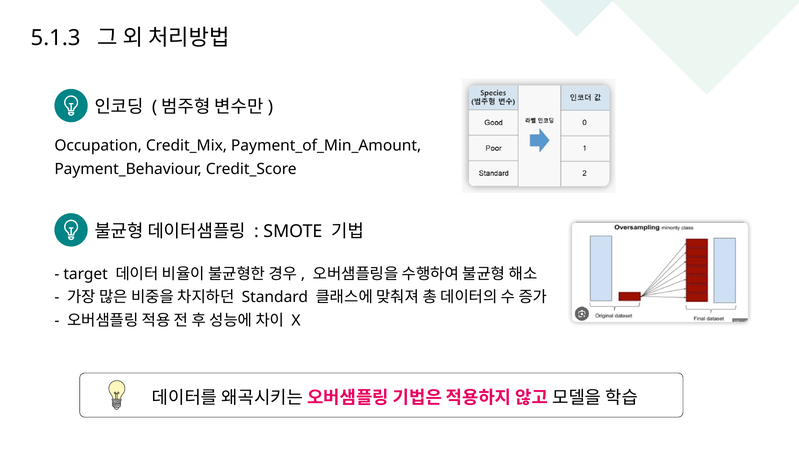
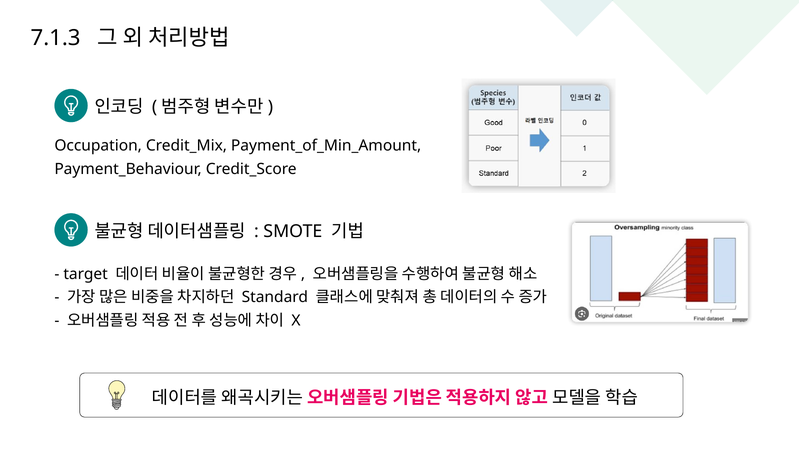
5.1.3: 5.1.3 -> 7.1.3
